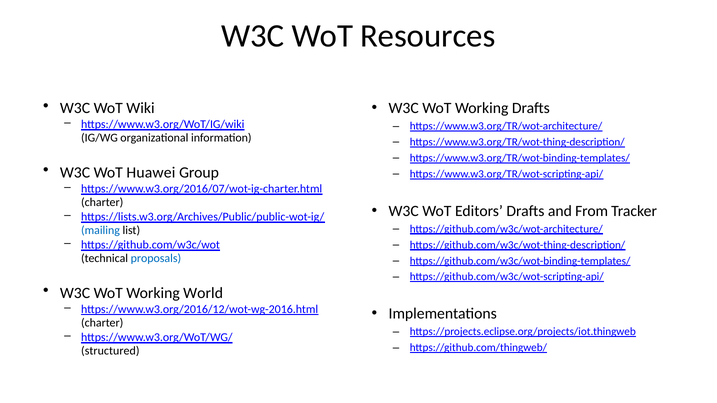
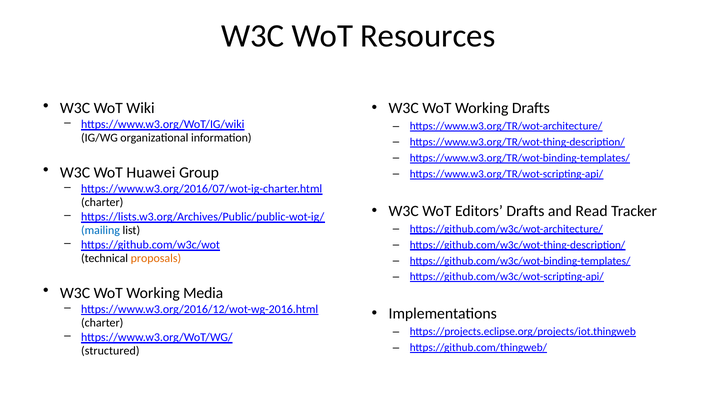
From: From -> Read
proposals colour: blue -> orange
World: World -> Media
